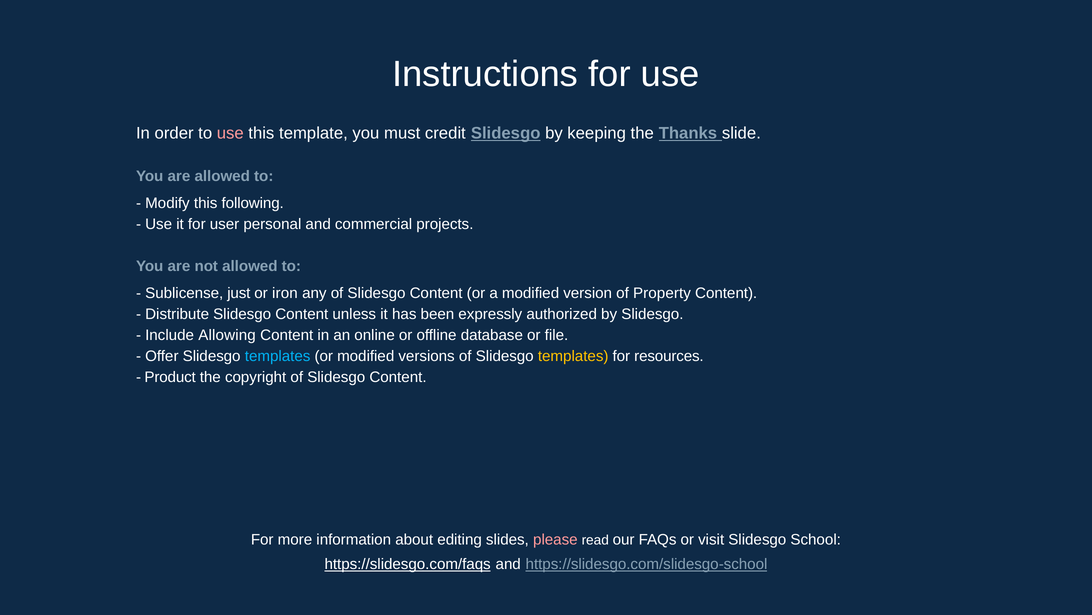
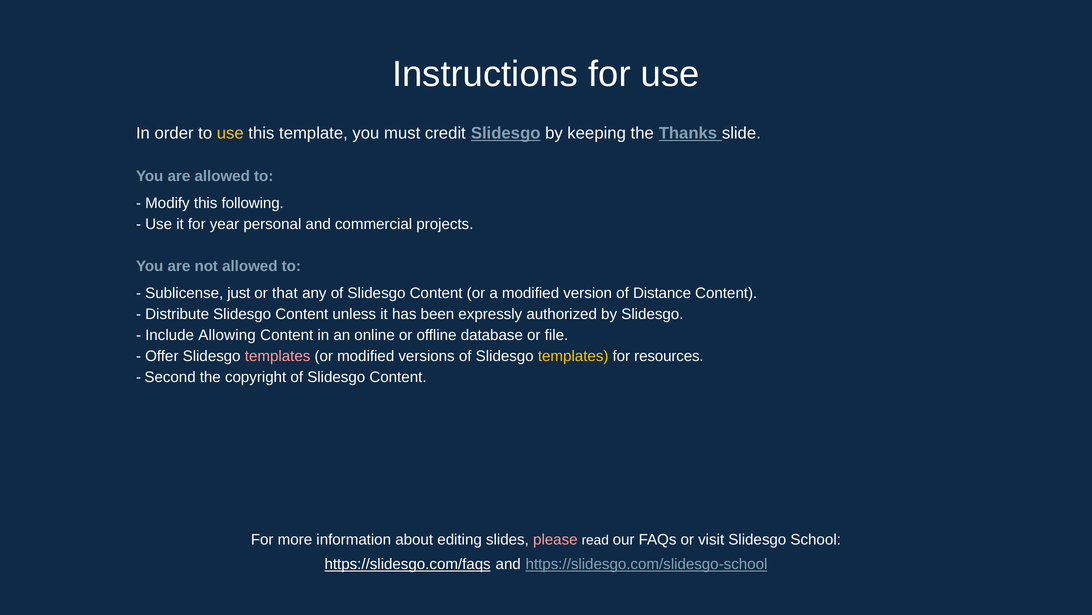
use at (230, 133) colour: pink -> yellow
user: user -> year
iron: iron -> that
Property: Property -> Distance
templates at (278, 356) colour: light blue -> pink
Product: Product -> Second
